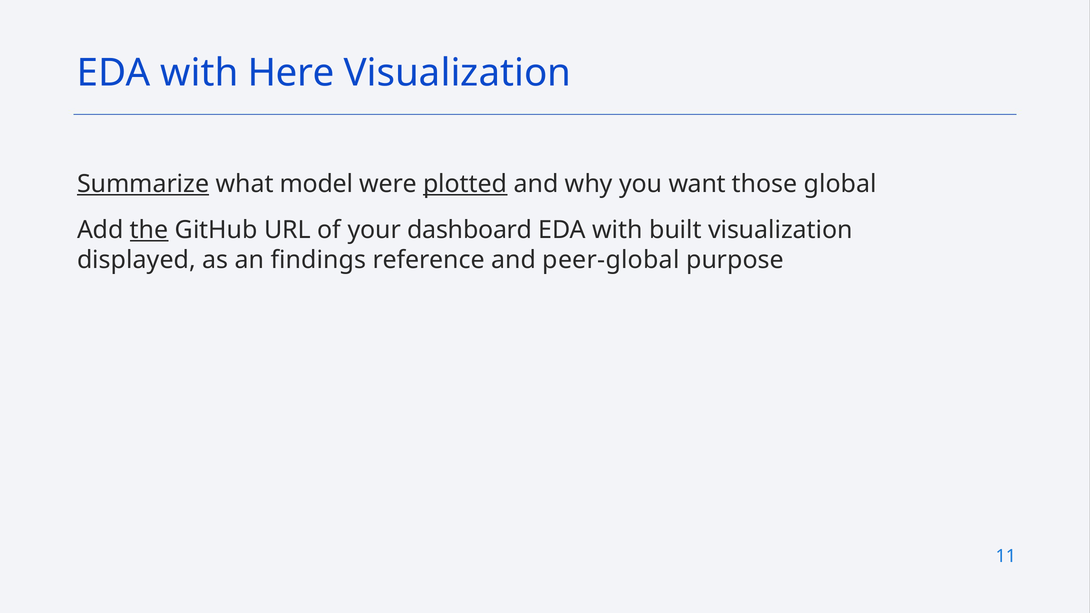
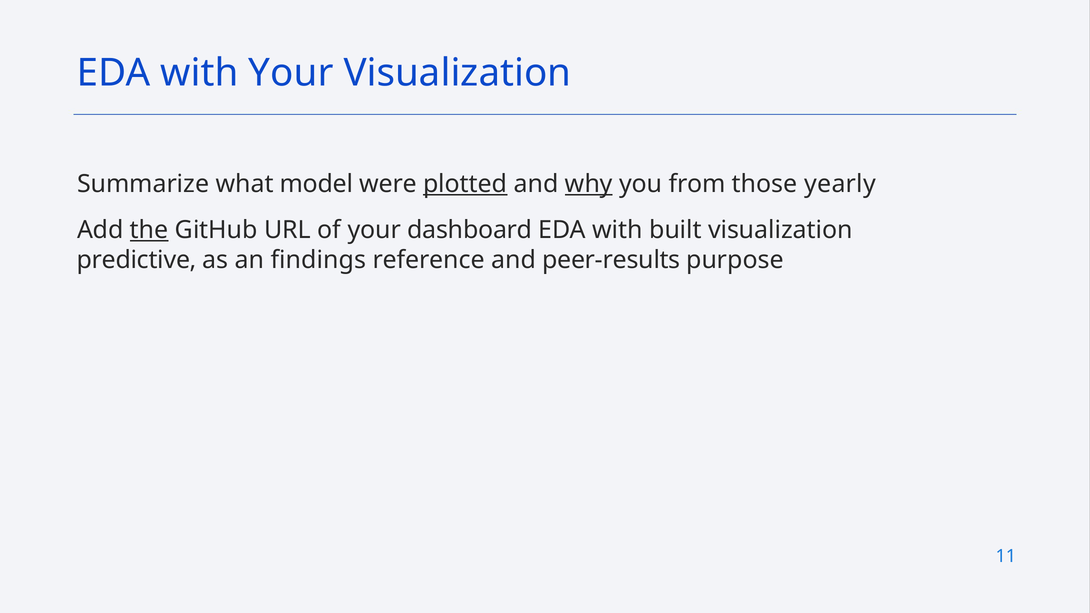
with Here: Here -> Your
Summarize underline: present -> none
why underline: none -> present
want: want -> from
global: global -> yearly
displayed: displayed -> predictive
peer-global: peer-global -> peer-results
